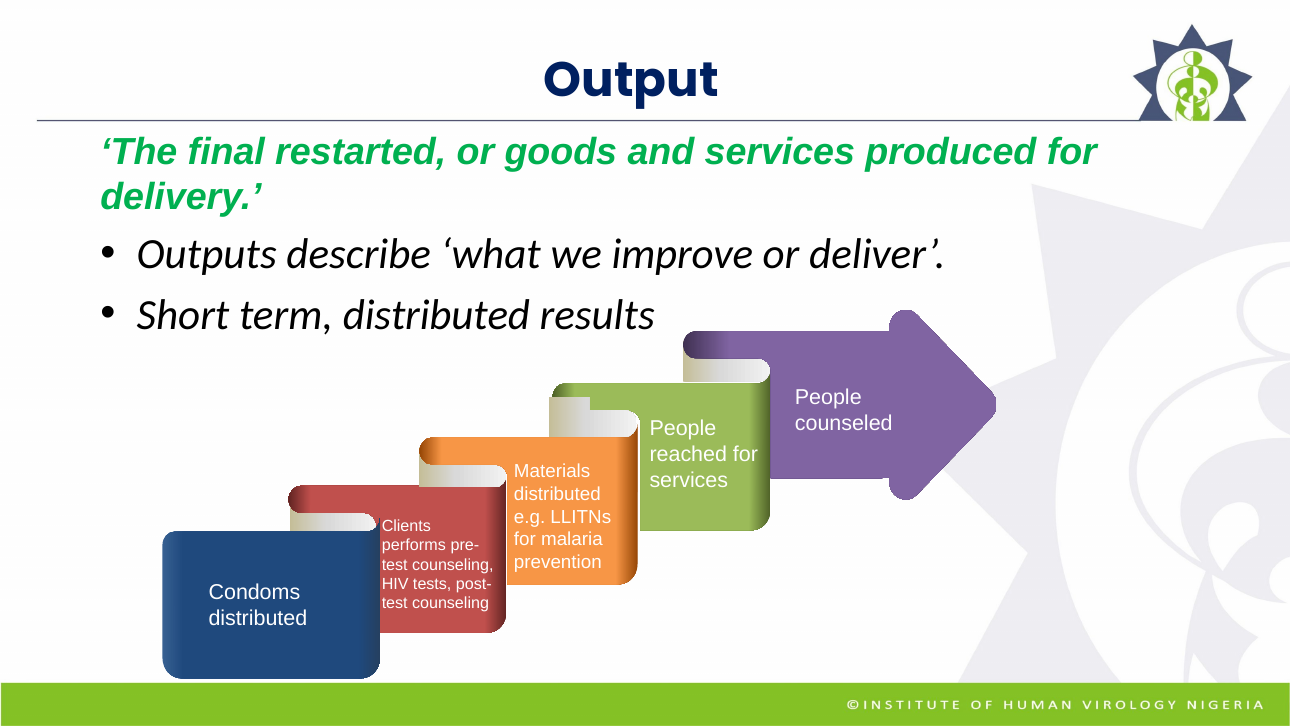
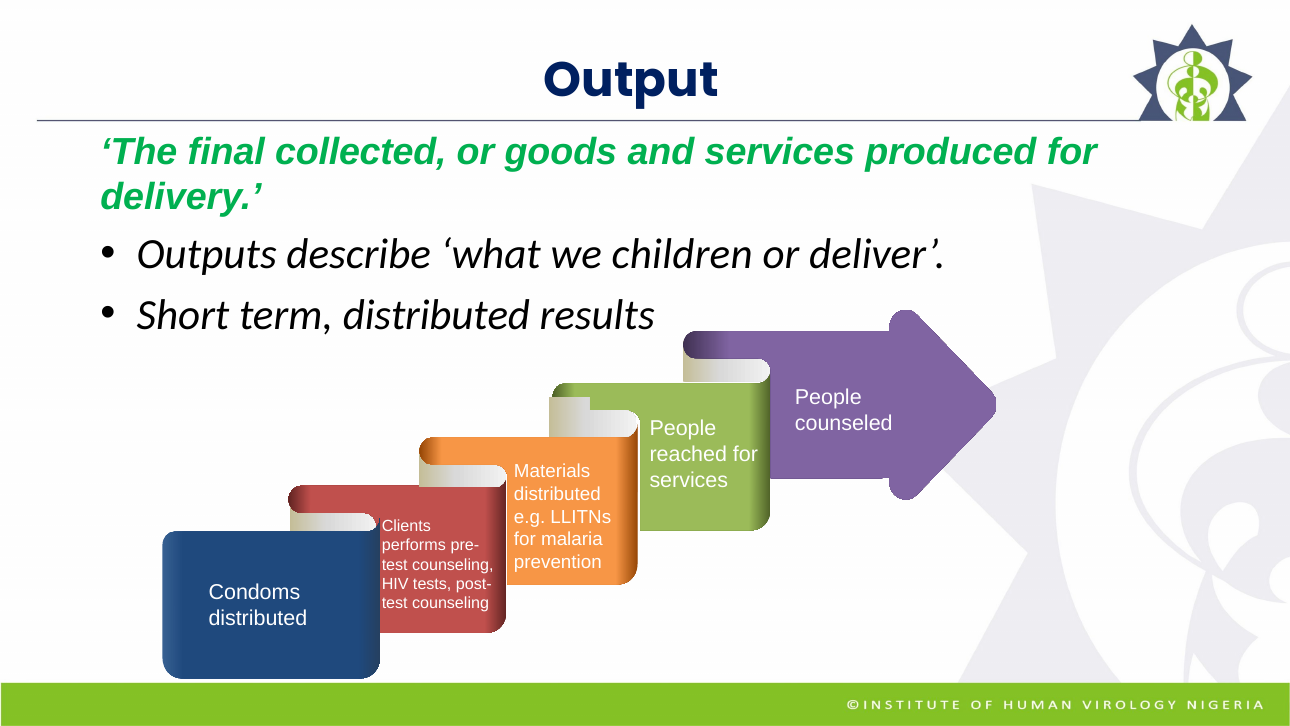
restarted: restarted -> collected
improve: improve -> children
